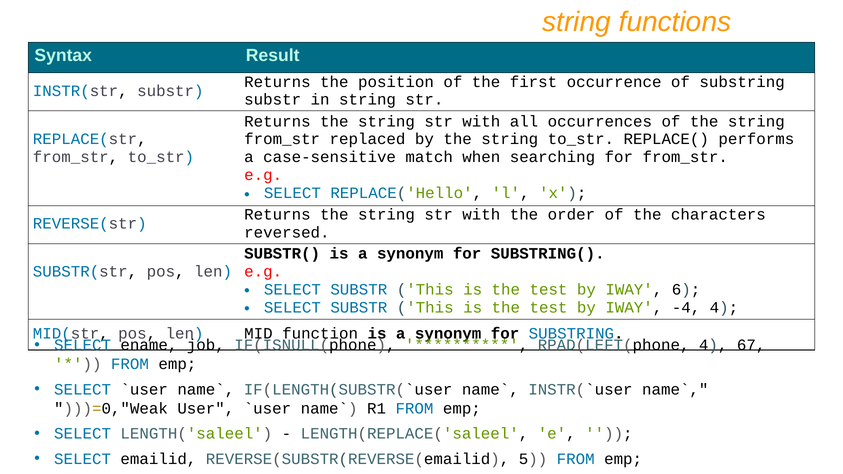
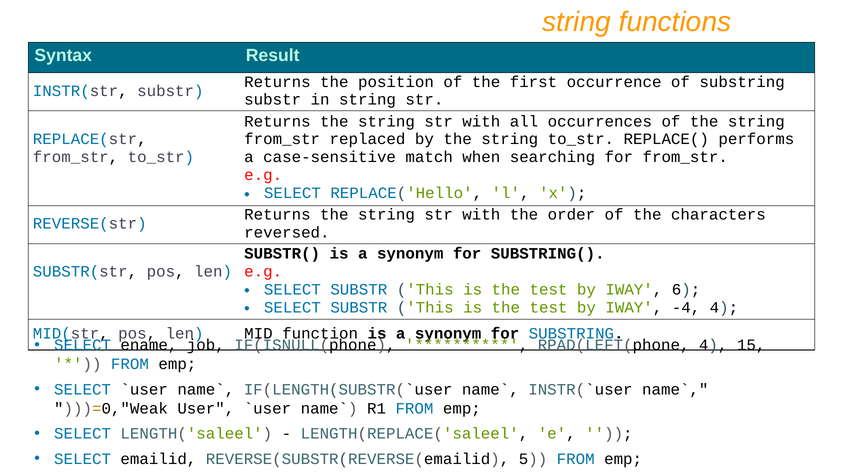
67: 67 -> 15
